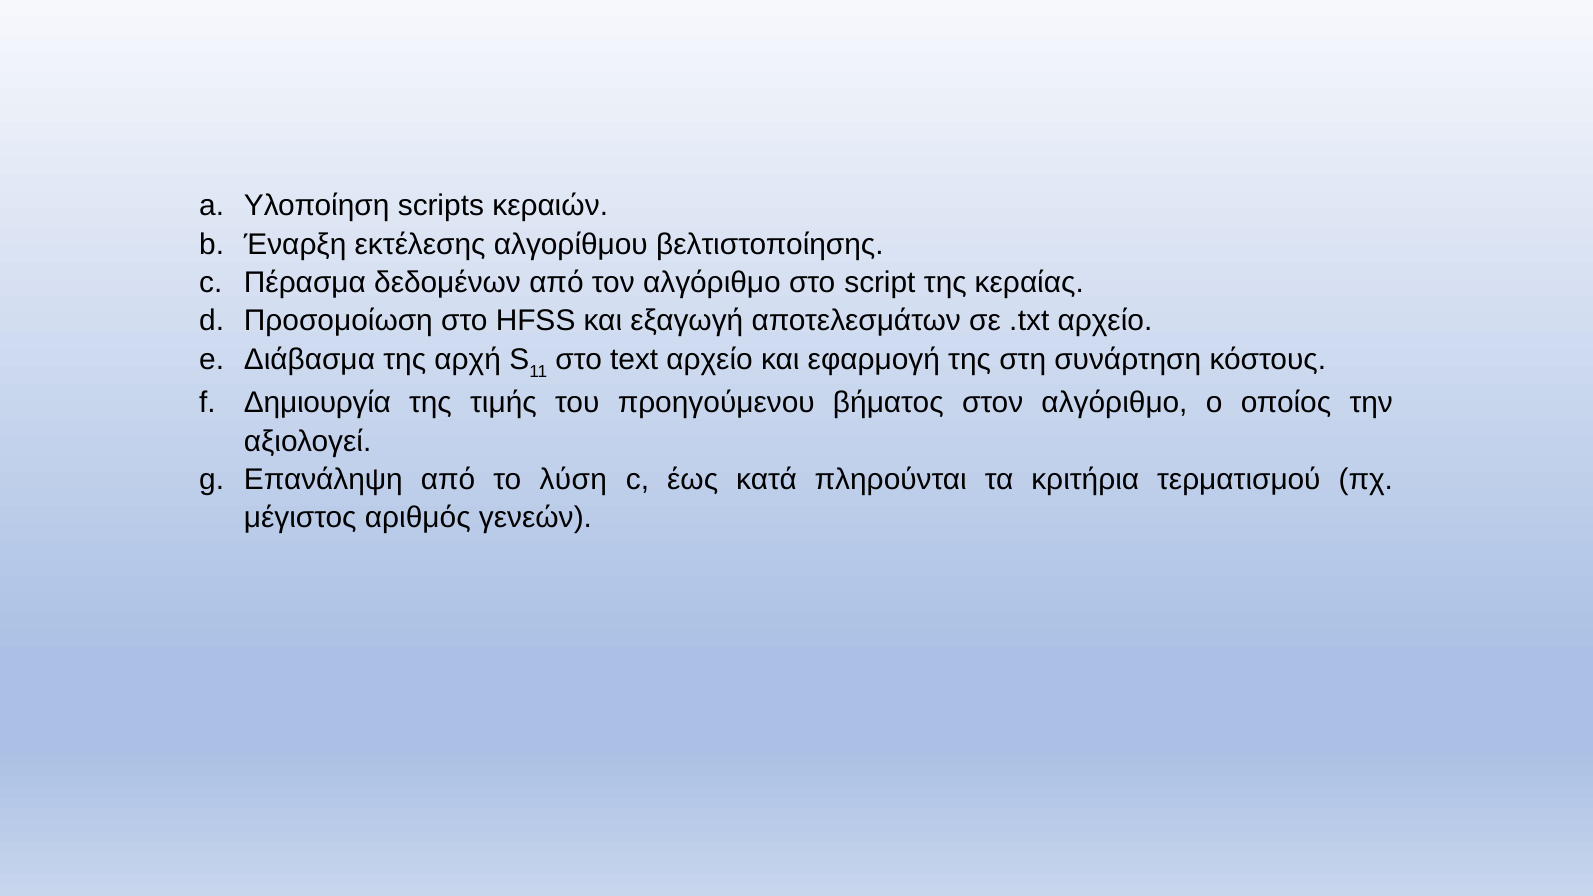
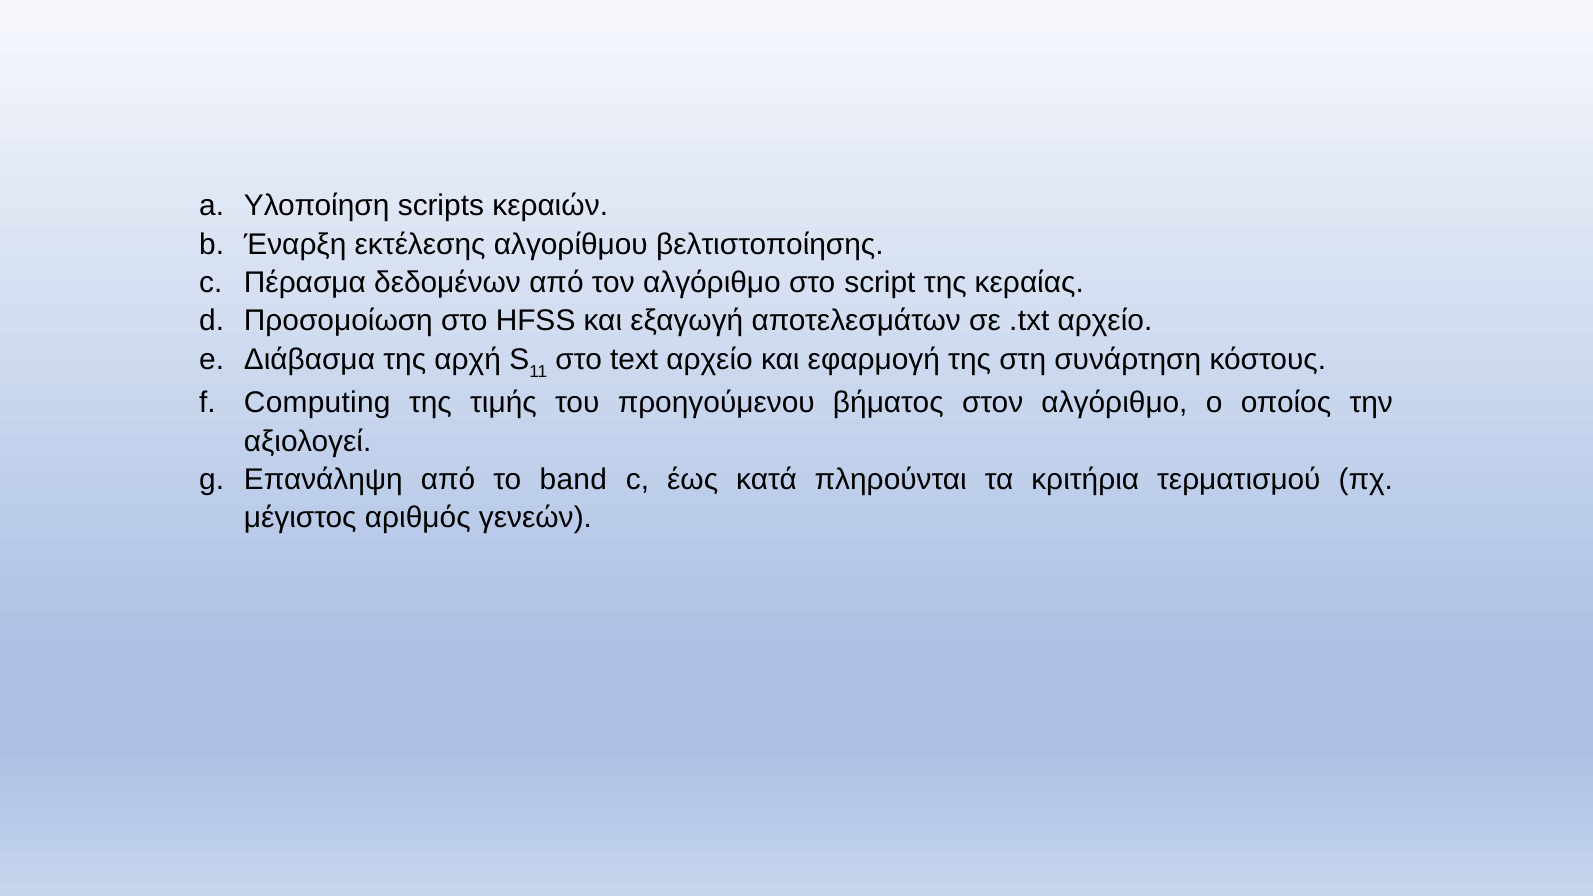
Δημιουργία: Δημιουργία -> Computing
λύση: λύση -> band
